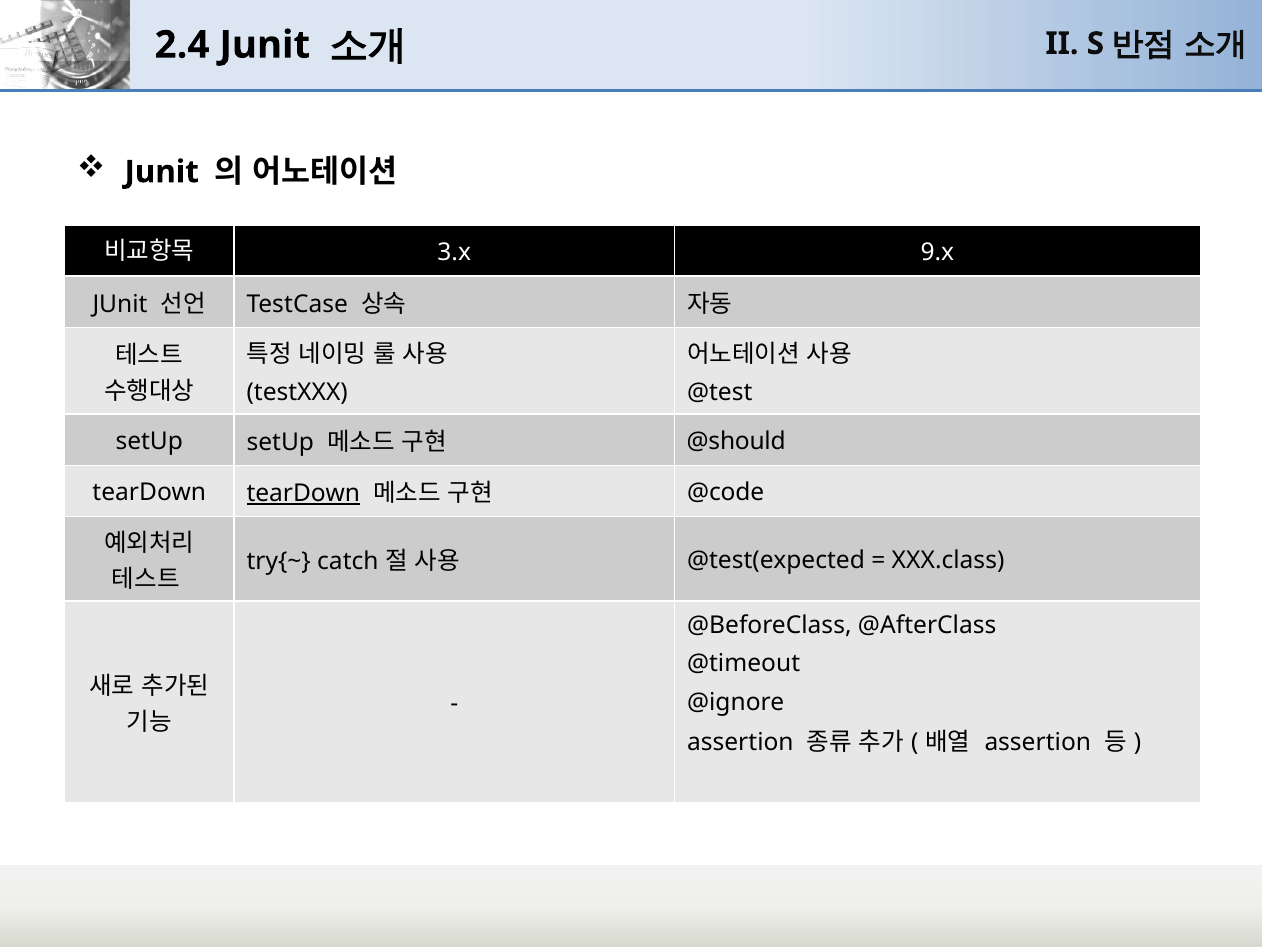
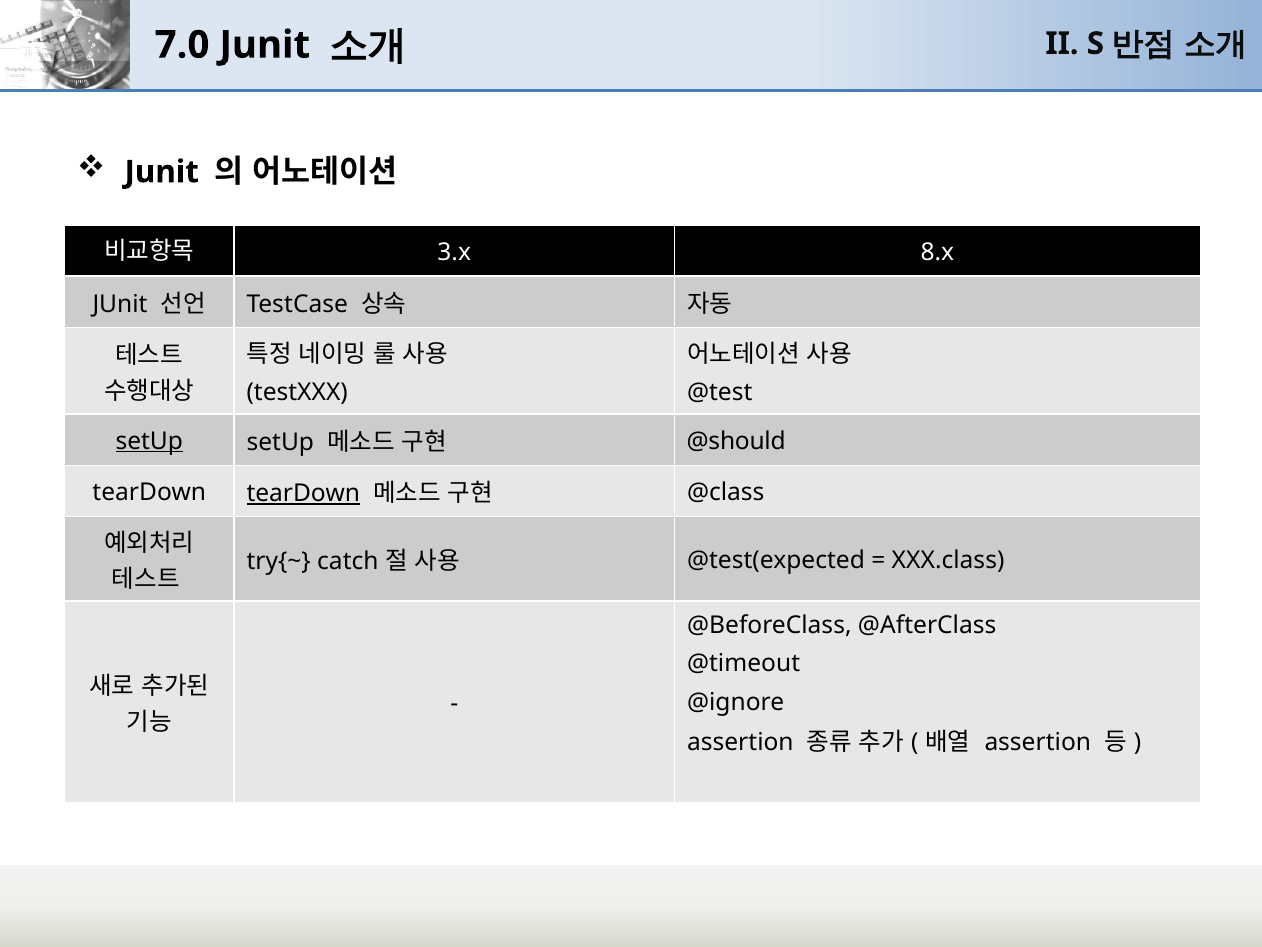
2.4: 2.4 -> 7.0
9.x: 9.x -> 8.x
setUp at (149, 441) underline: none -> present
@code: @code -> @class
